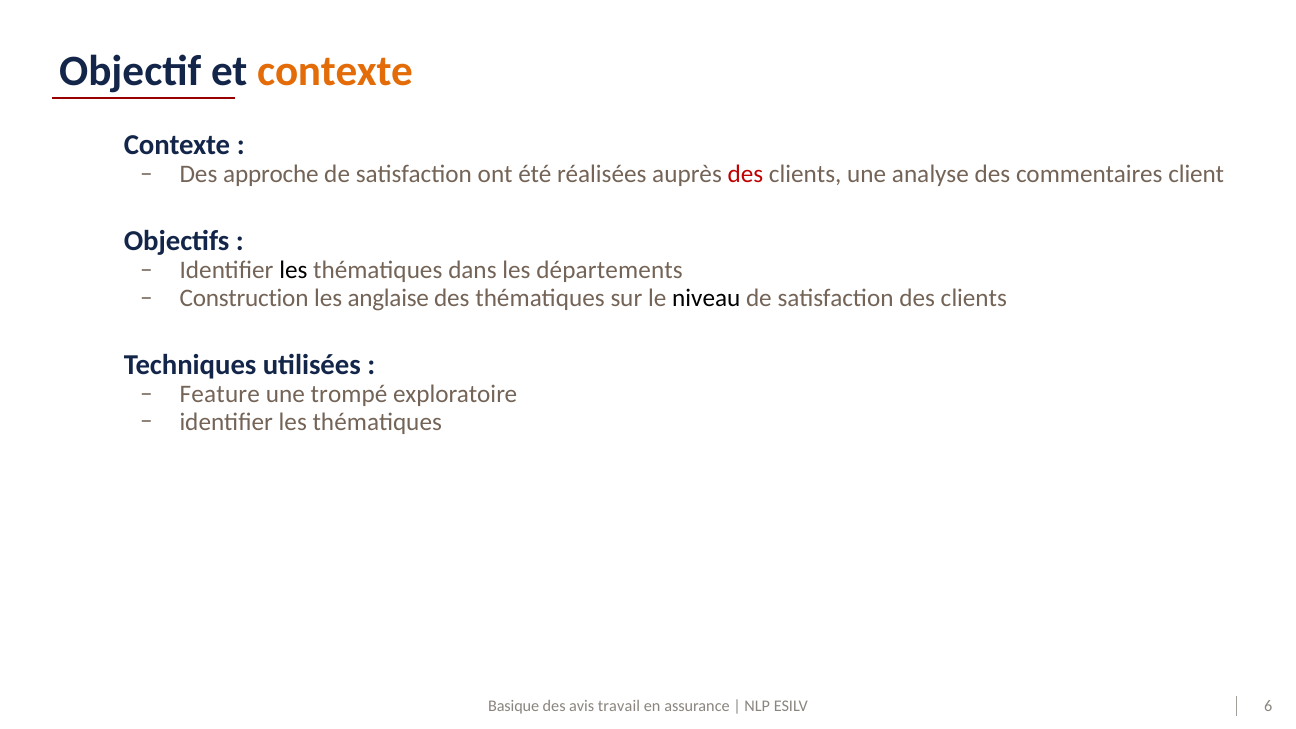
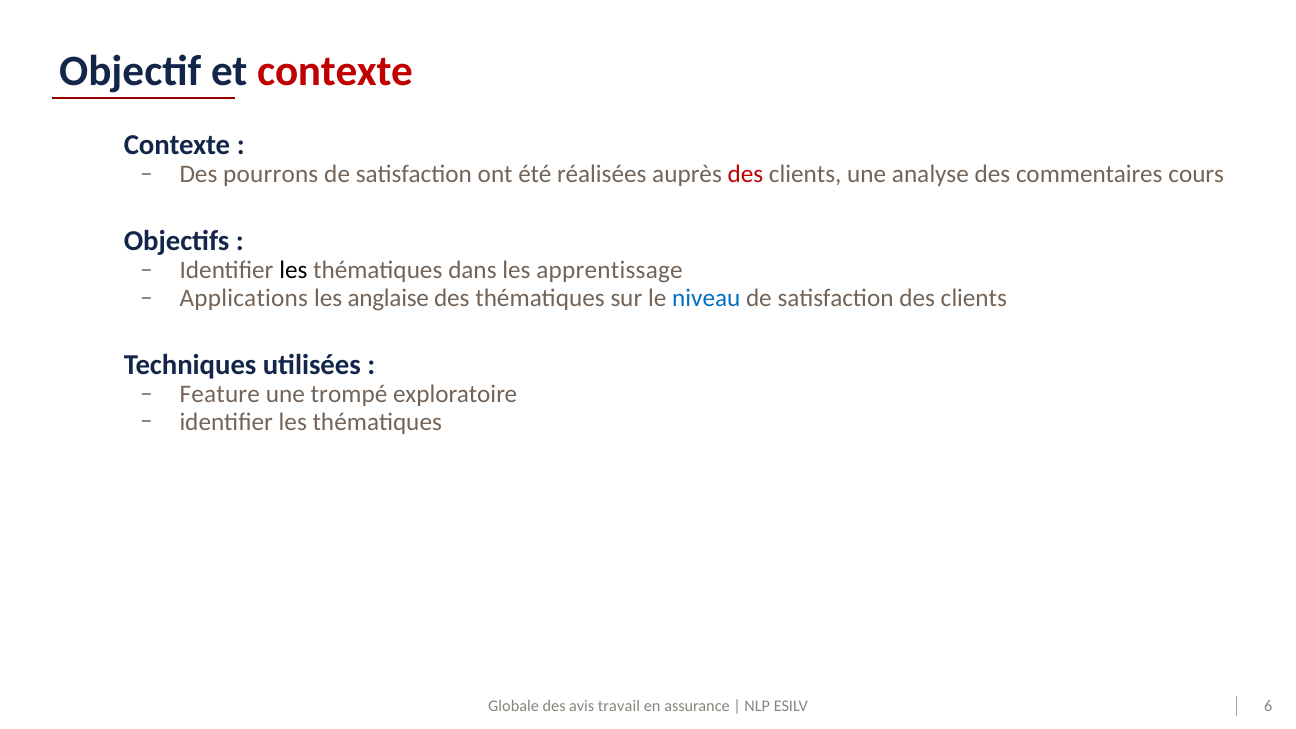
contexte colour: orange -> red
approche: approche -> pourrons
client: client -> cours
départements: départements -> apprentissage
Construction: Construction -> Applications
niveau colour: black -> blue
Basique: Basique -> Globale
